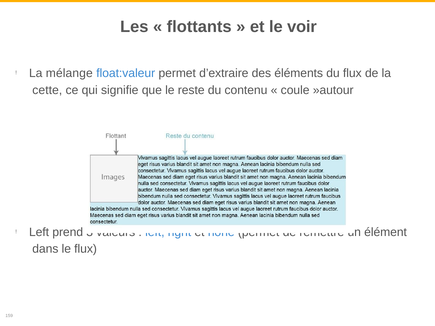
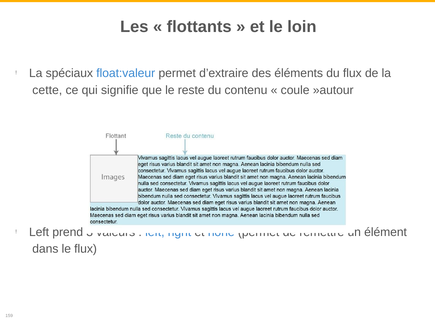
voir: voir -> loin
mélange: mélange -> spéciaux
